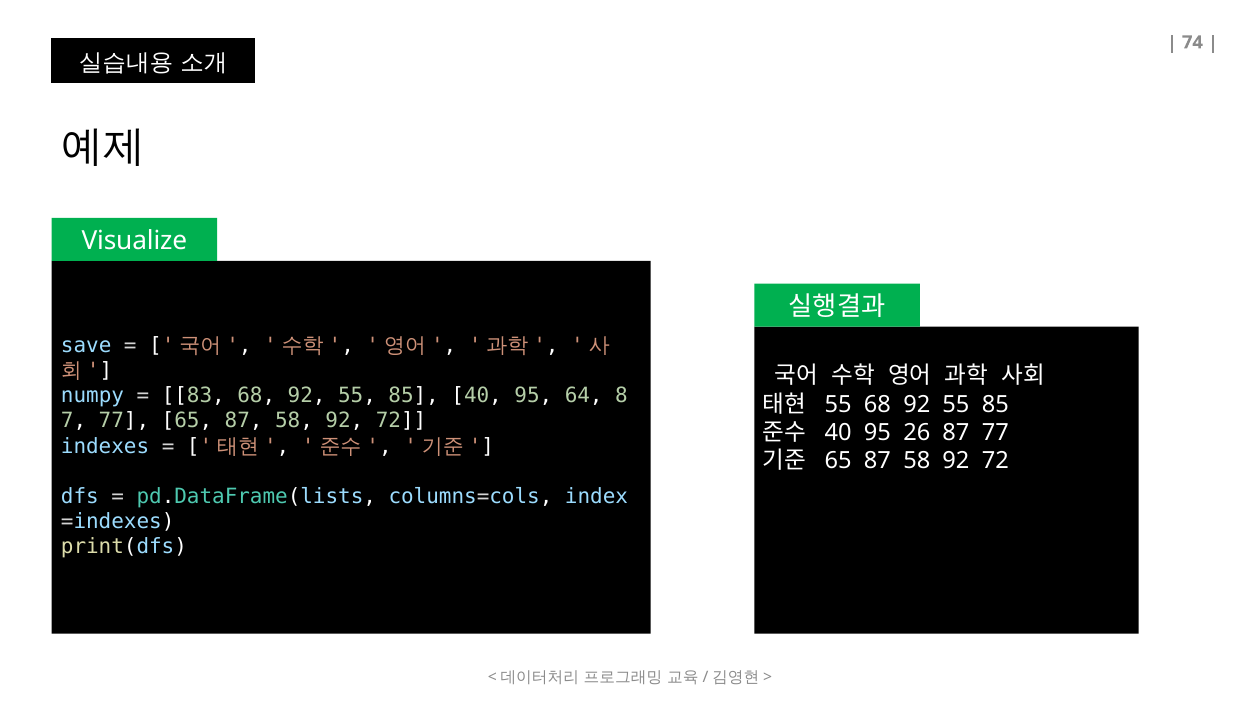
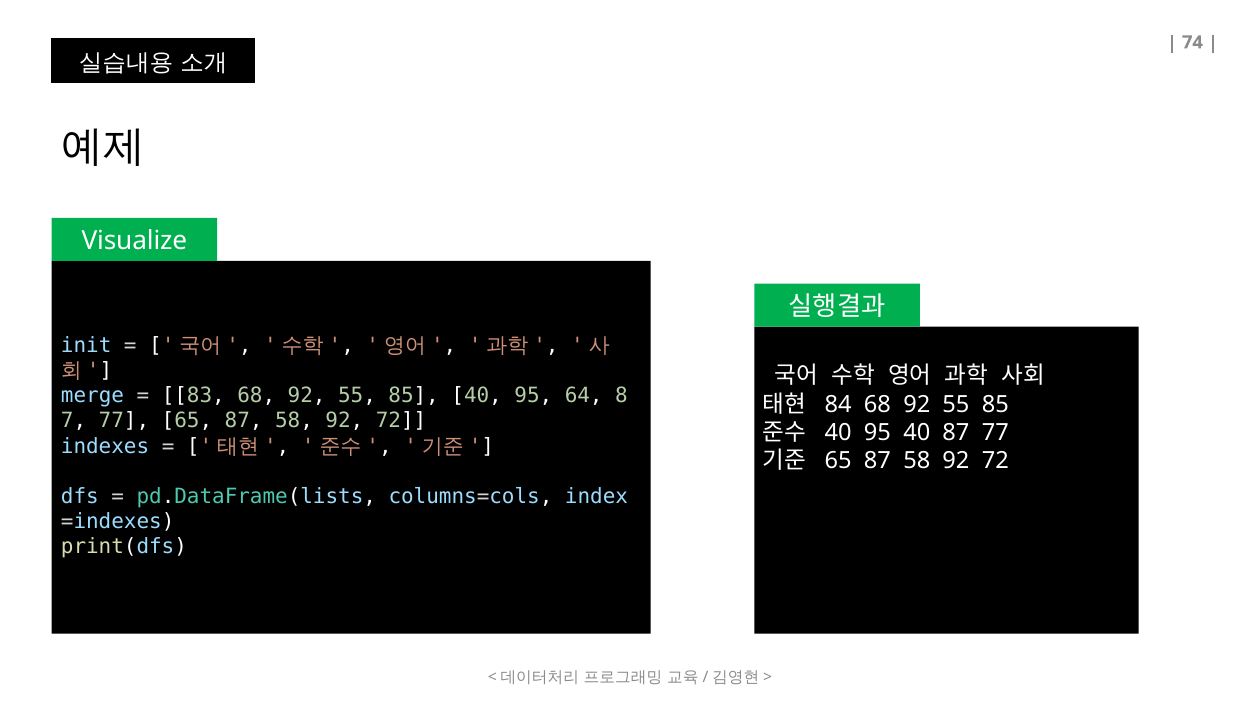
save: save -> init
numpy: numpy -> merge
55 at (838, 404): 55 -> 84
95 26: 26 -> 40
